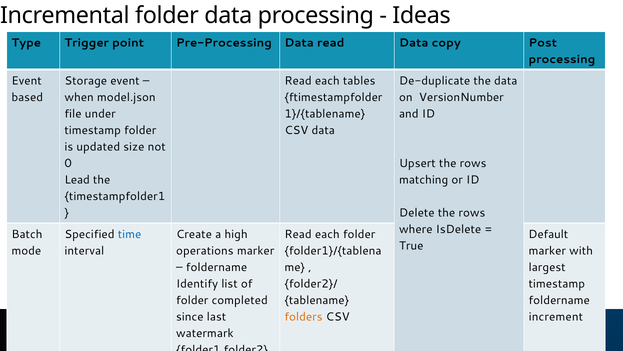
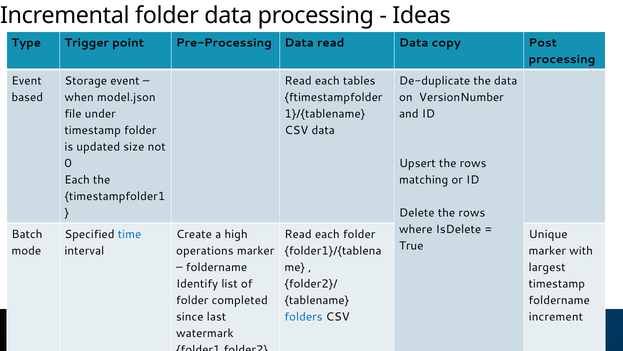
Lead at (77, 180): Lead -> Each
Default: Default -> Unique
folders colour: orange -> blue
